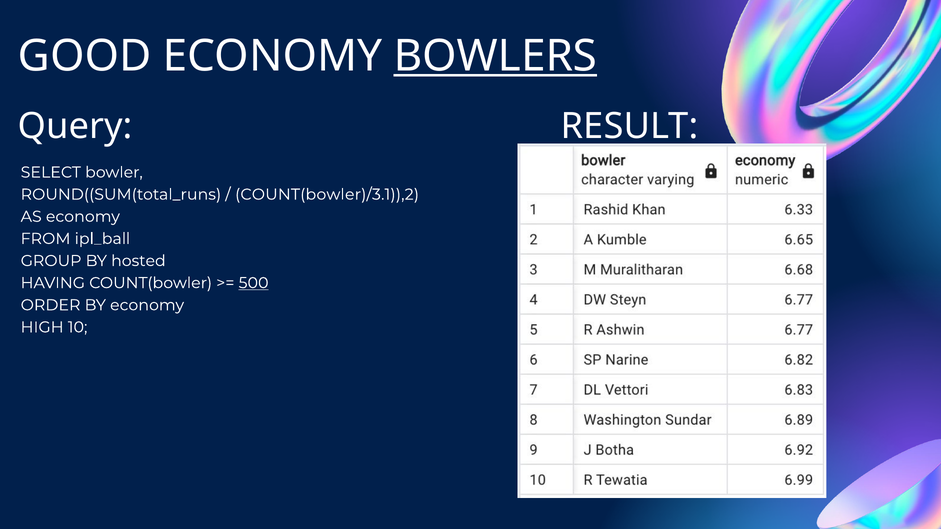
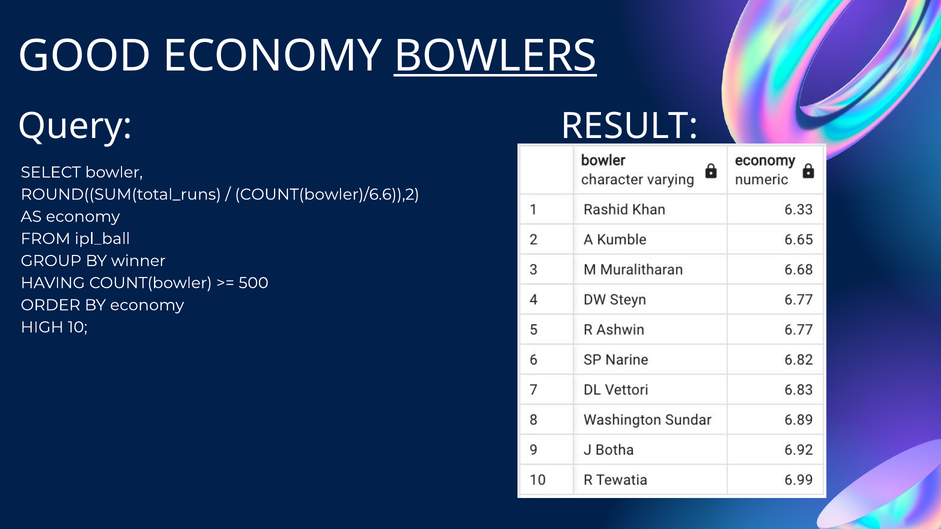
COUNT(bowler)/3.1)),2: COUNT(bowler)/3.1)),2 -> COUNT(bowler)/6.6)),2
hosted: hosted -> winner
500 underline: present -> none
